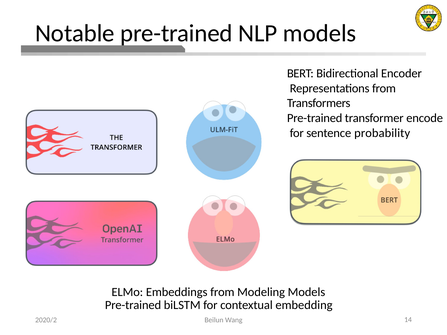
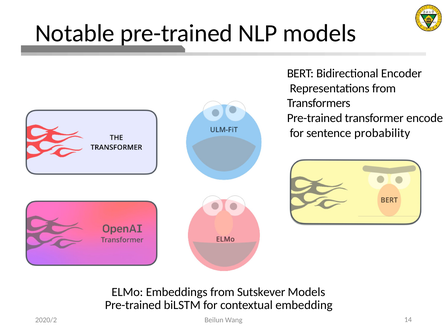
Modeling: Modeling -> Sutskever
